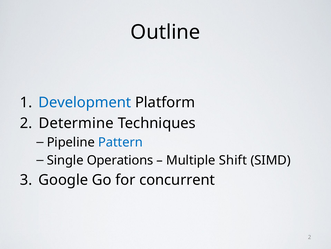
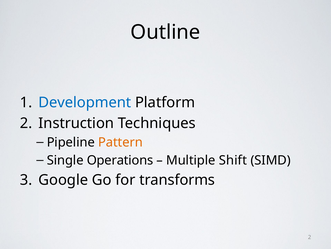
Determine: Determine -> Instruction
Pattern colour: blue -> orange
concurrent: concurrent -> transforms
